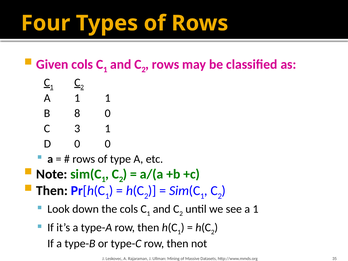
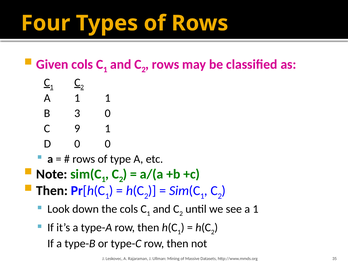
8: 8 -> 3
3: 3 -> 9
